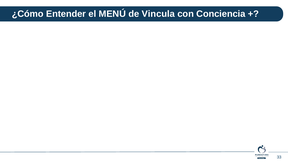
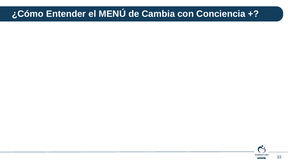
Vincula: Vincula -> Cambia
